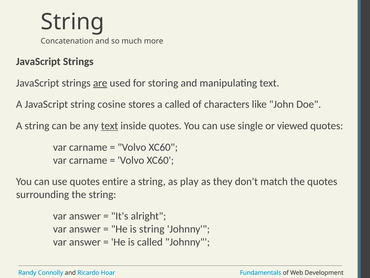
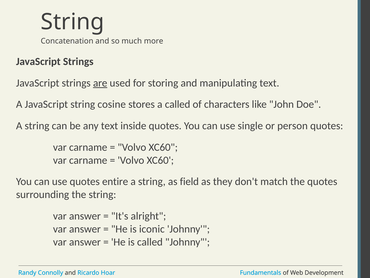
text at (110, 126) underline: present -> none
viewed: viewed -> person
play: play -> field
is string: string -> iconic
